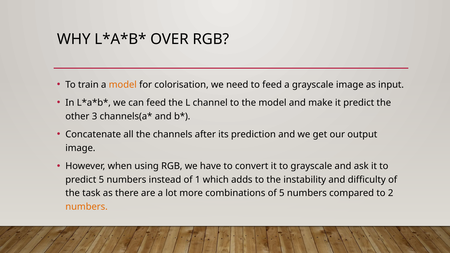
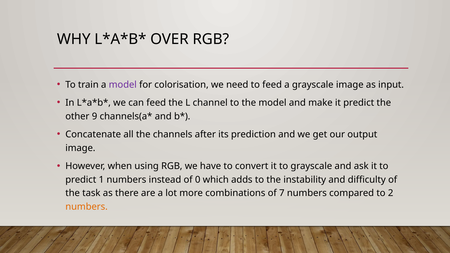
model at (123, 85) colour: orange -> purple
3: 3 -> 9
predict 5: 5 -> 1
1: 1 -> 0
of 5: 5 -> 7
